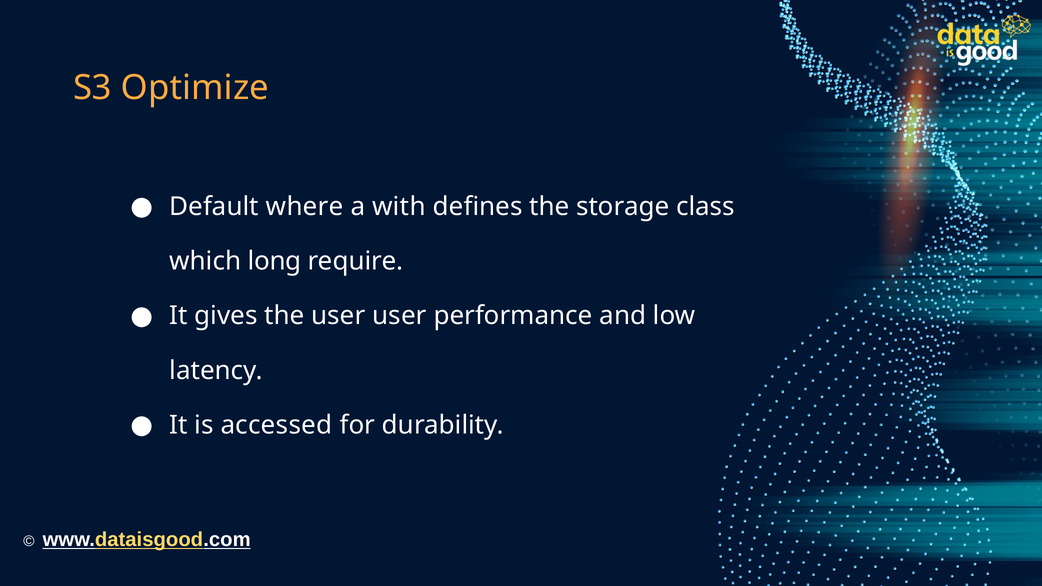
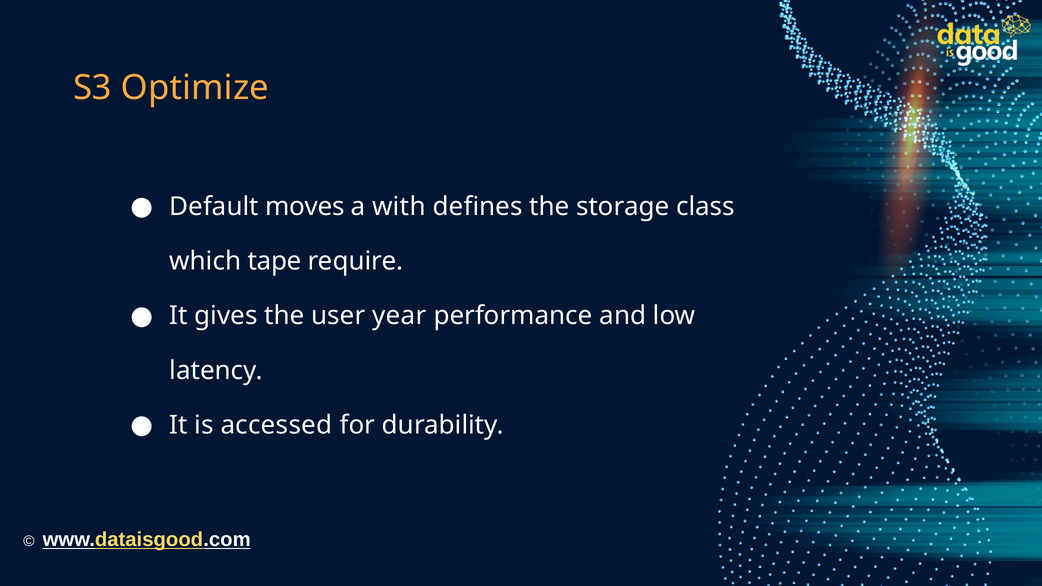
where: where -> moves
long: long -> tape
user user: user -> year
